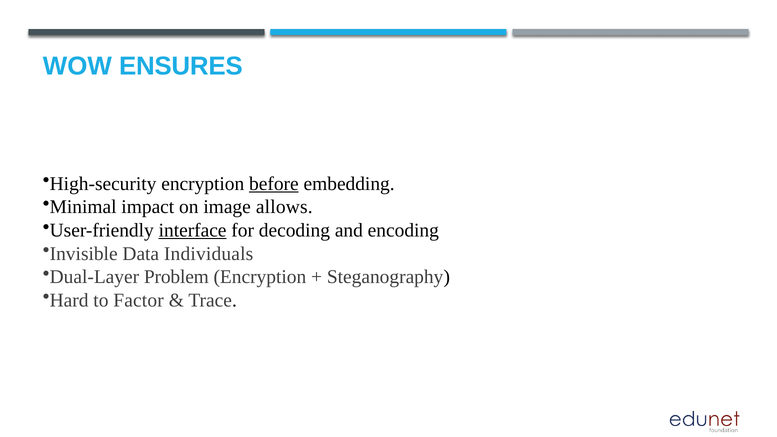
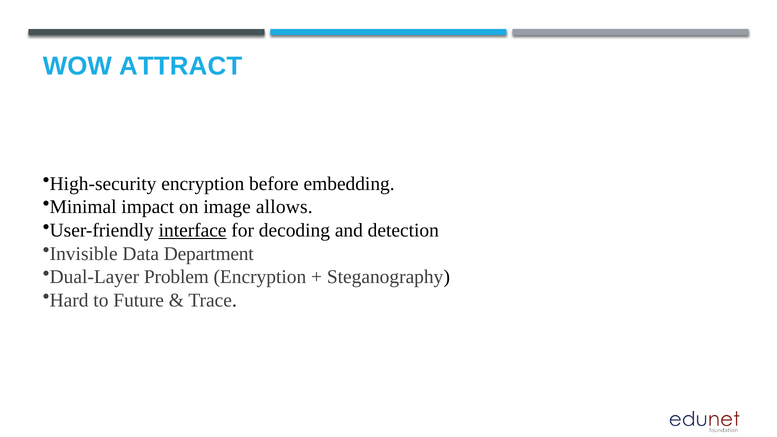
ENSURES: ENSURES -> ATTRACT
before underline: present -> none
encoding: encoding -> detection
Individuals: Individuals -> Department
Factor: Factor -> Future
